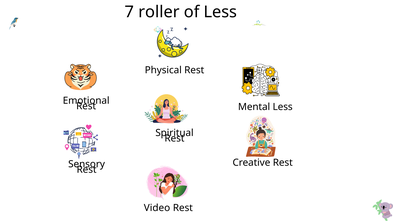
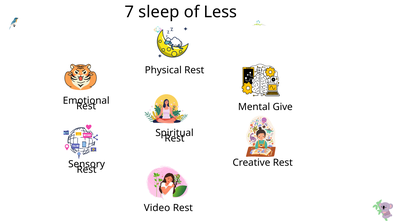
roller: roller -> sleep
Mental Less: Less -> Give
